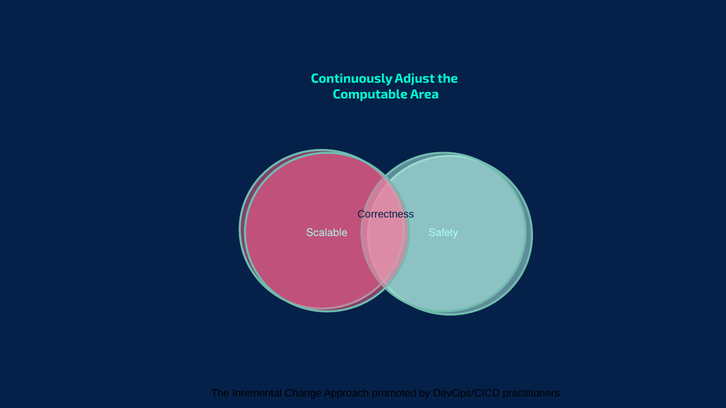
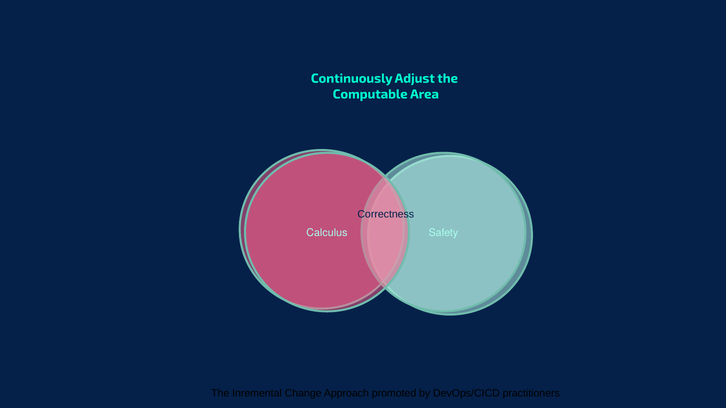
Scalable: Scalable -> Calculus
